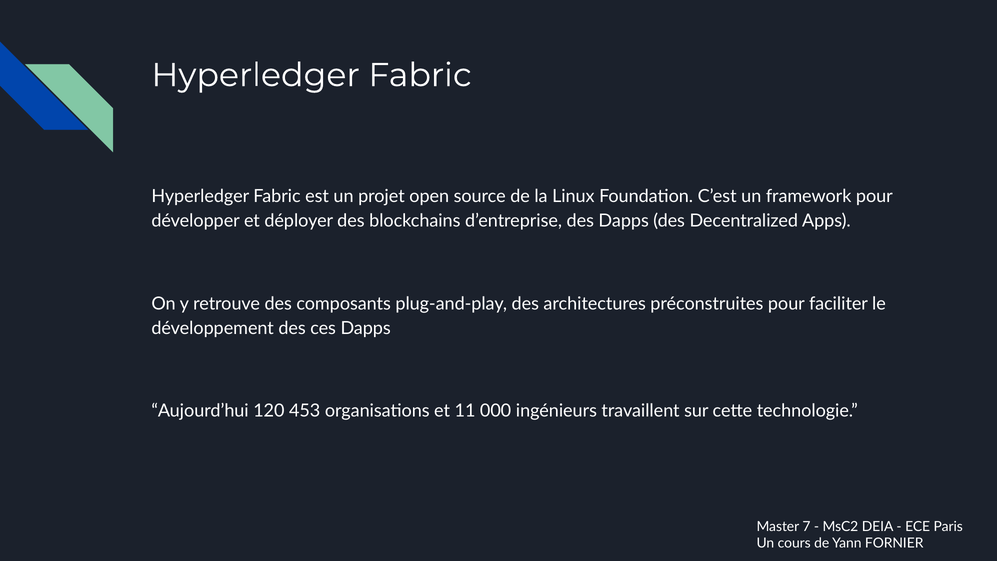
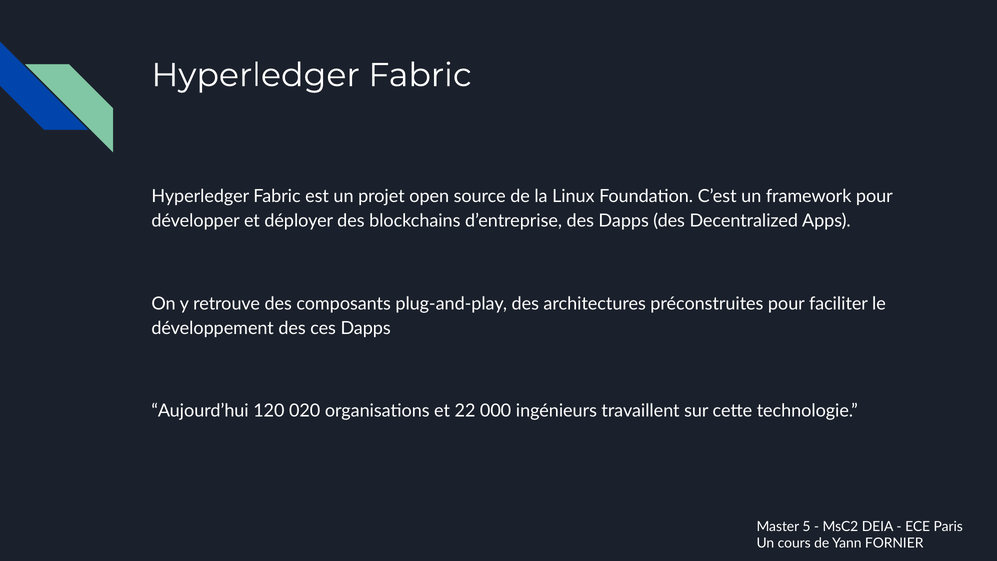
453: 453 -> 020
11: 11 -> 22
7: 7 -> 5
